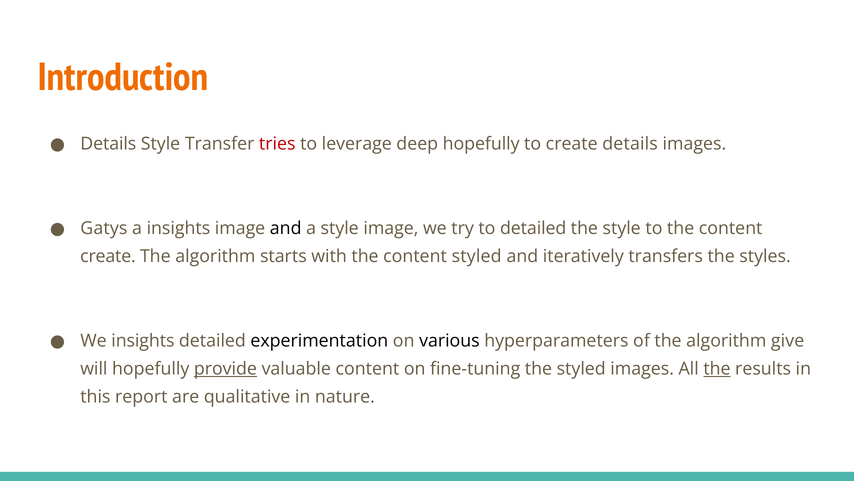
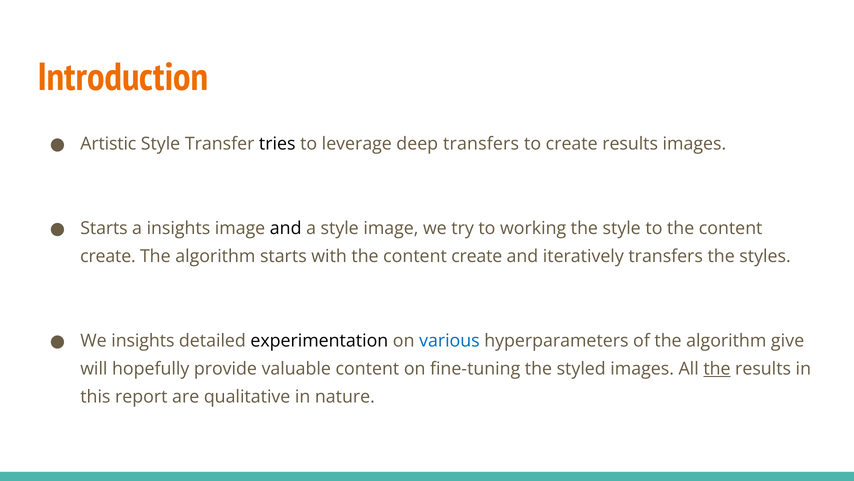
Details at (108, 144): Details -> Artistic
tries colour: red -> black
deep hopefully: hopefully -> transfers
create details: details -> results
Gatys at (104, 228): Gatys -> Starts
to detailed: detailed -> working
with the content styled: styled -> create
various colour: black -> blue
provide underline: present -> none
